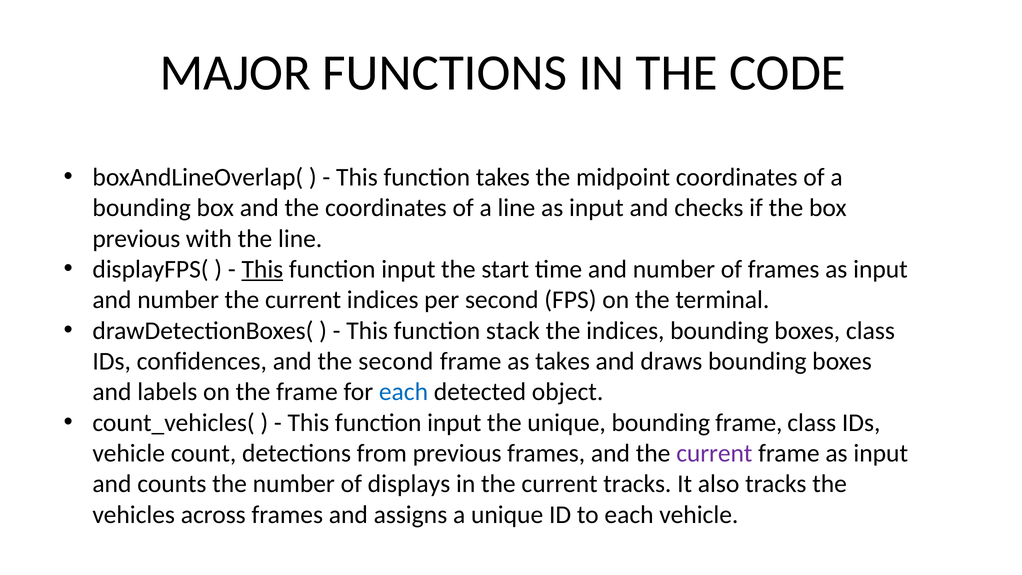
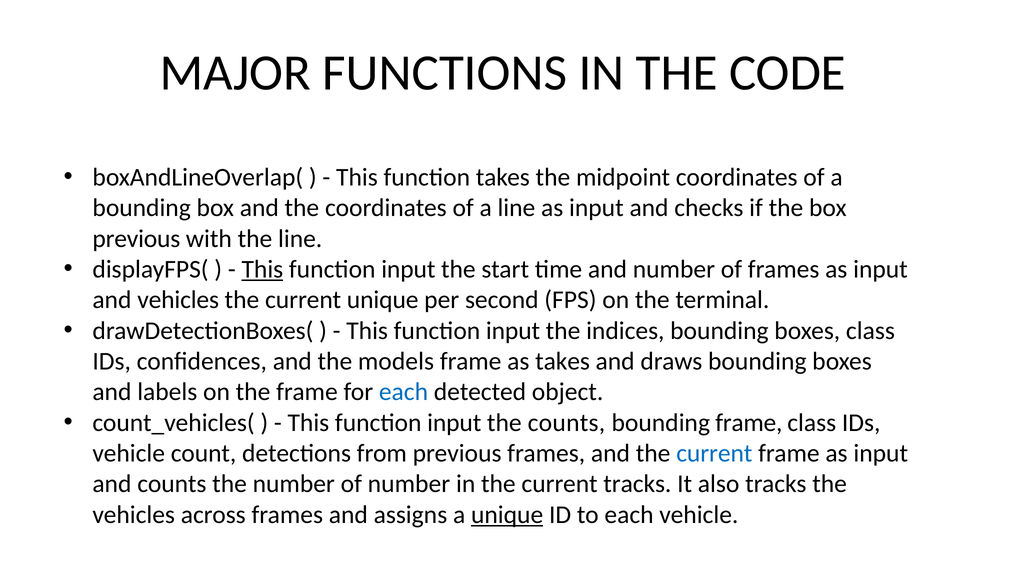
number at (178, 300): number -> vehicles
current indices: indices -> unique
stack at (513, 331): stack -> input
the second: second -> models
the unique: unique -> counts
current at (714, 453) colour: purple -> blue
of displays: displays -> number
unique at (507, 515) underline: none -> present
